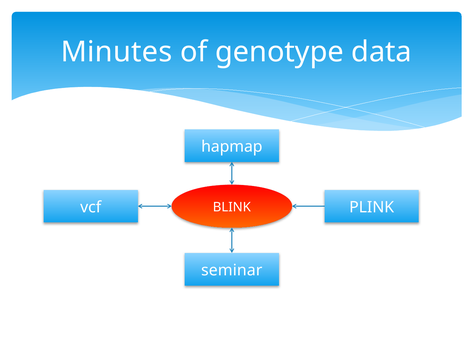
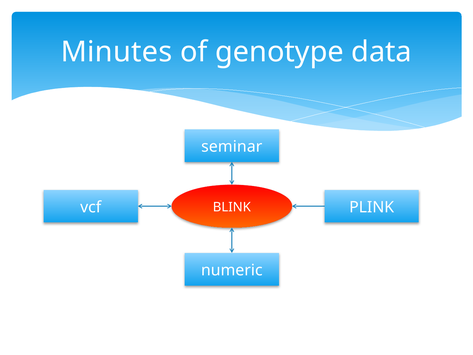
hapmap: hapmap -> seminar
seminar: seminar -> numeric
